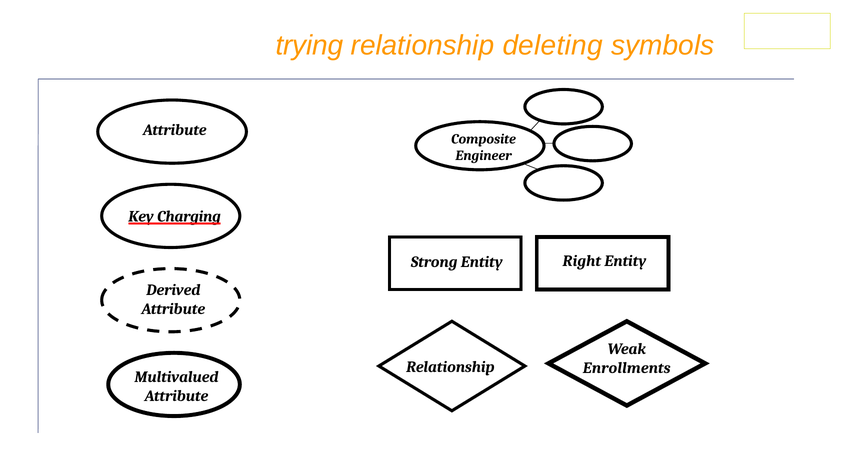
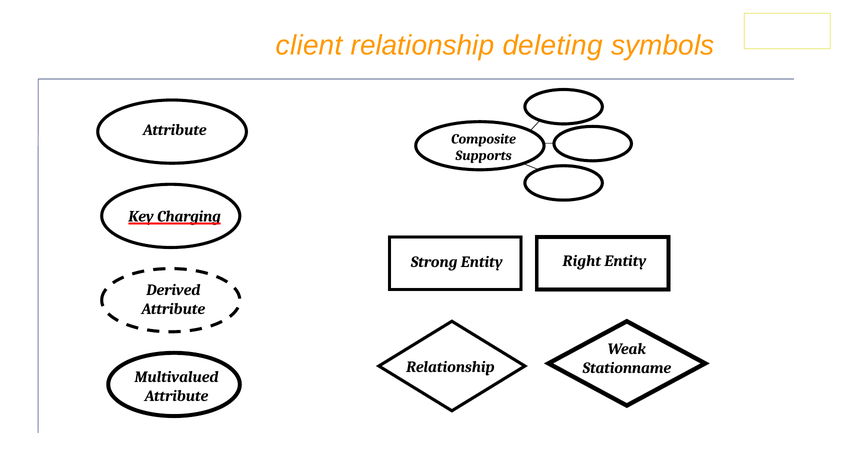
trying: trying -> client
Engineer: Engineer -> Supports
Enrollments: Enrollments -> Stationname
